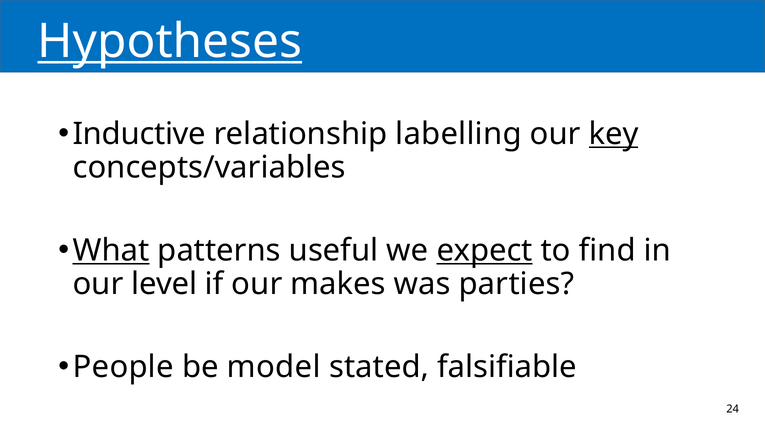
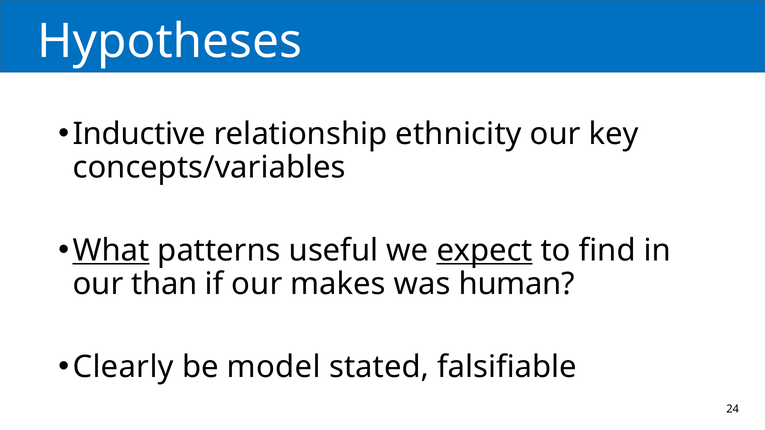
Hypotheses underline: present -> none
labelling: labelling -> ethnicity
key underline: present -> none
level: level -> than
parties: parties -> human
People: People -> Clearly
